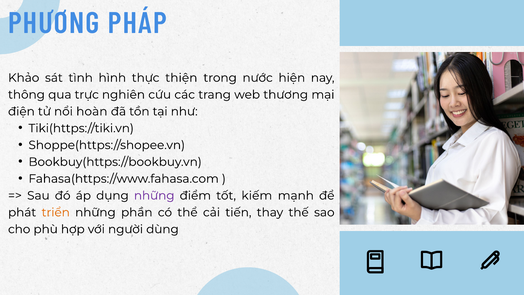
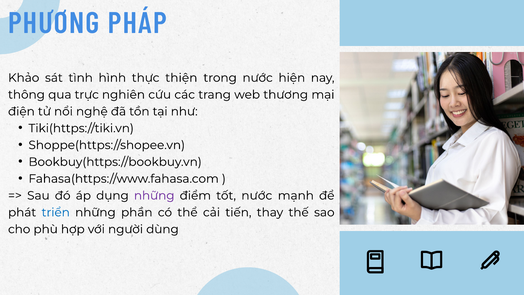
hoàn: hoàn -> nghệ
tốt kiếm: kiếm -> nước
triển colour: orange -> blue
